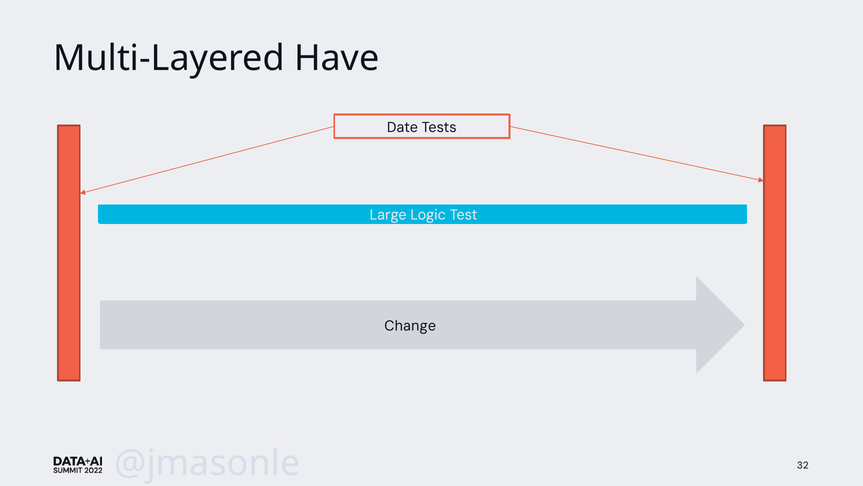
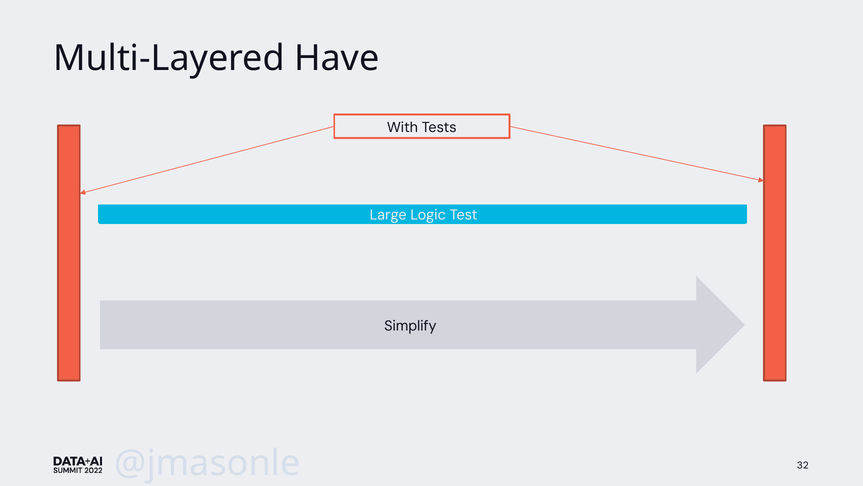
Date: Date -> With
Change: Change -> Simplify
